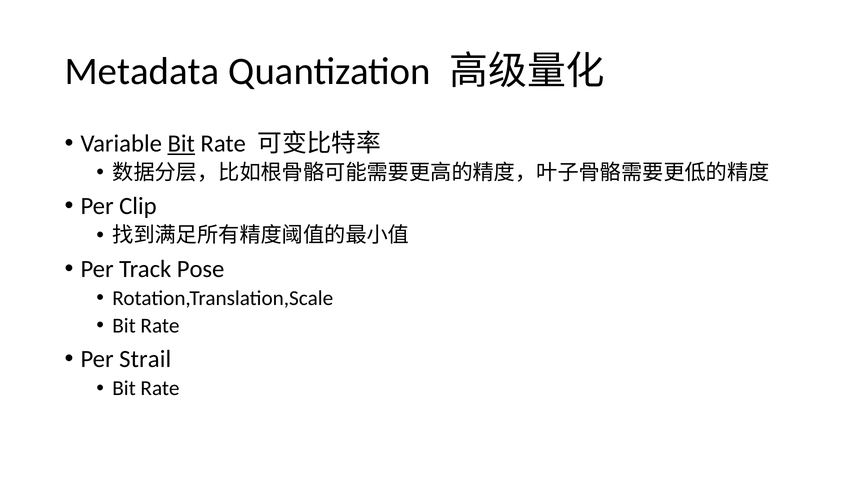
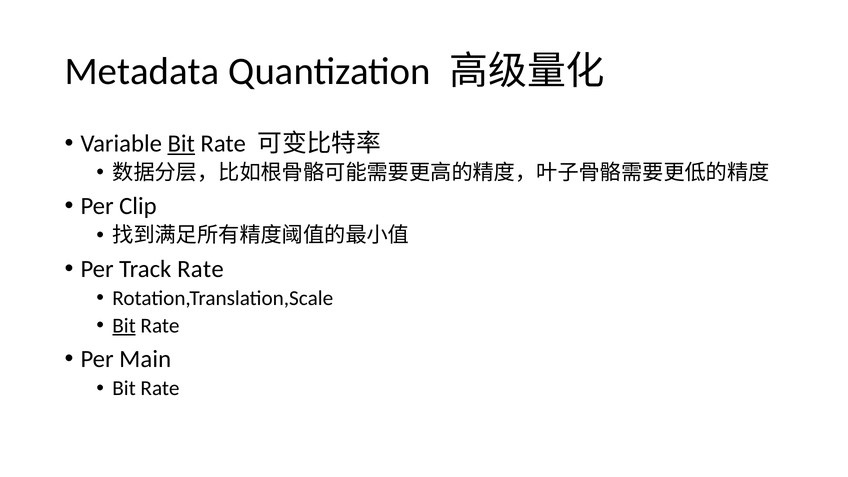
Track Pose: Pose -> Rate
Bit at (124, 326) underline: none -> present
Strail: Strail -> Main
